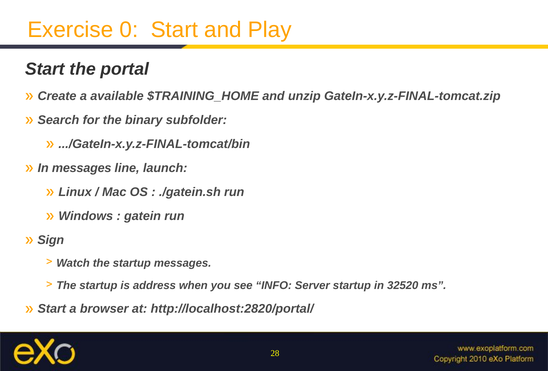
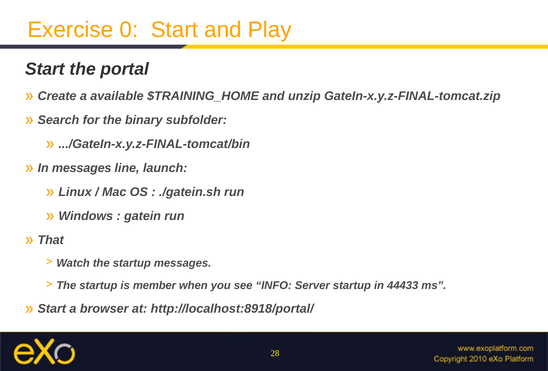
Sign: Sign -> That
address: address -> member
32520: 32520 -> 44433
http://localhost:2820/portal/: http://localhost:2820/portal/ -> http://localhost:8918/portal/
